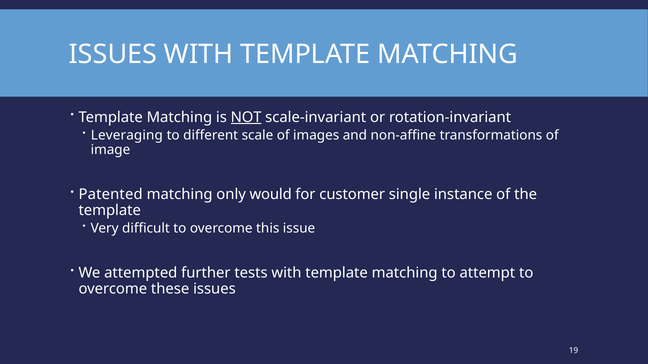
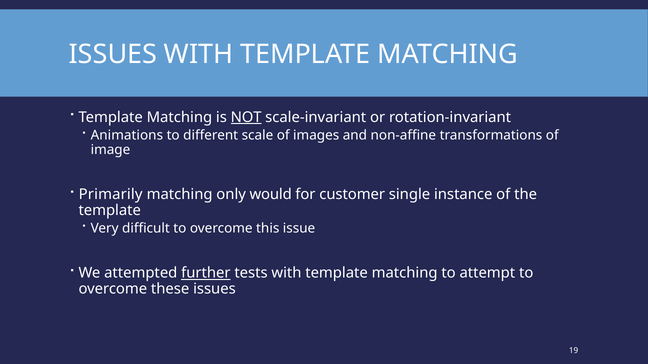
Leveraging: Leveraging -> Animations
Patented: Patented -> Primarily
further underline: none -> present
